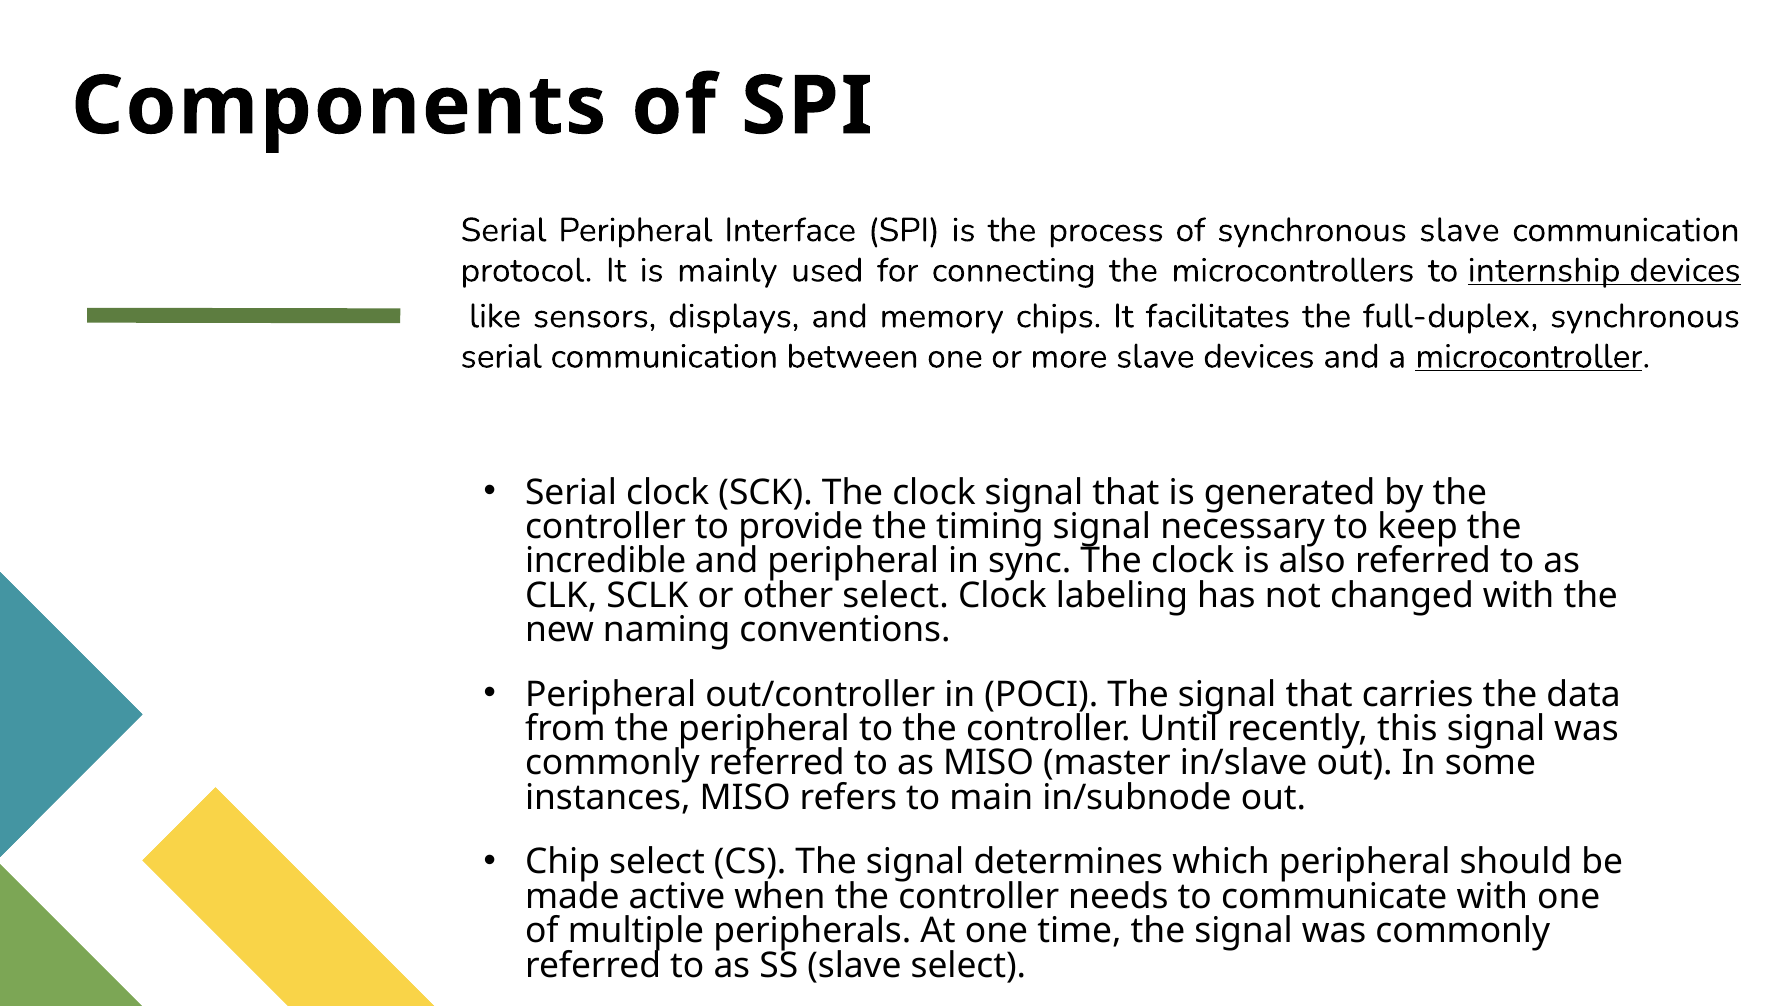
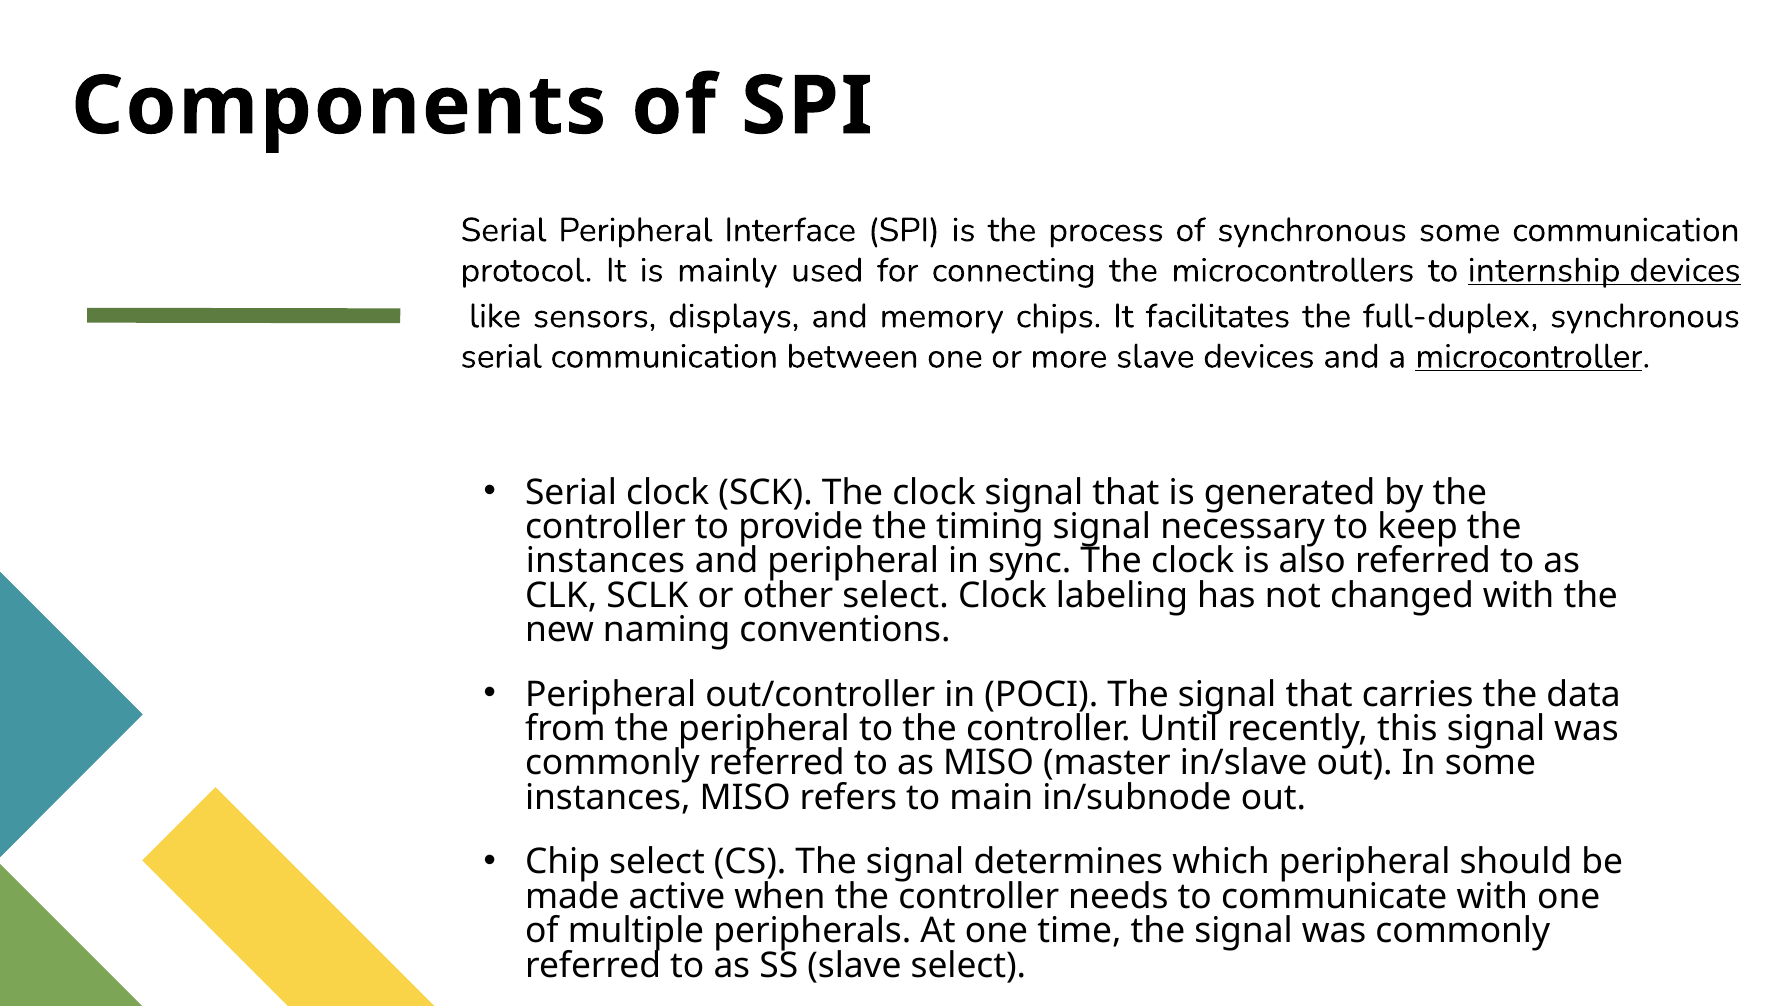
synchronous slave: slave -> some
incredible at (606, 561): incredible -> instances
